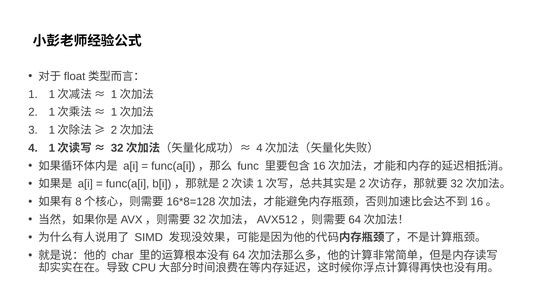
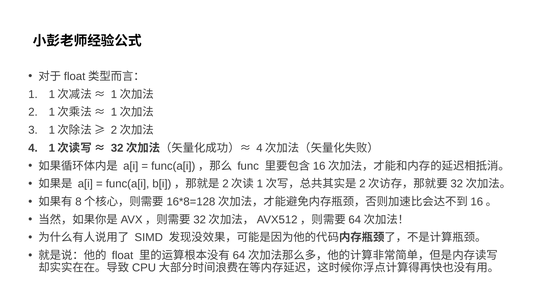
char: char -> float
